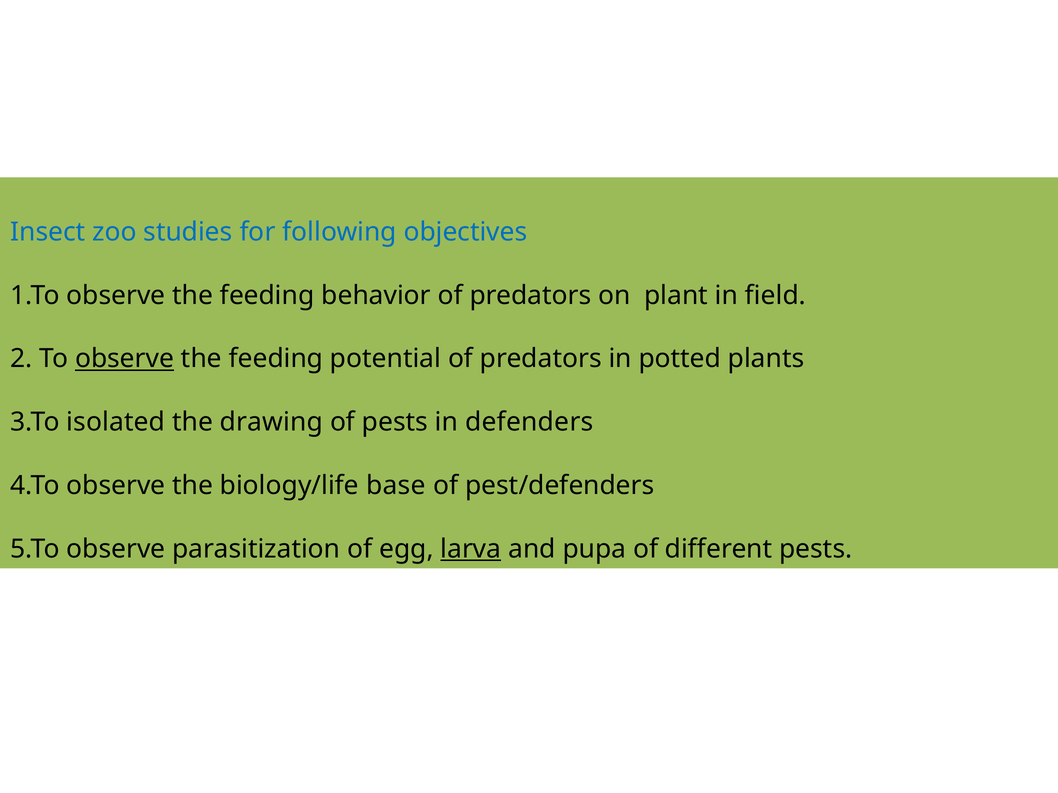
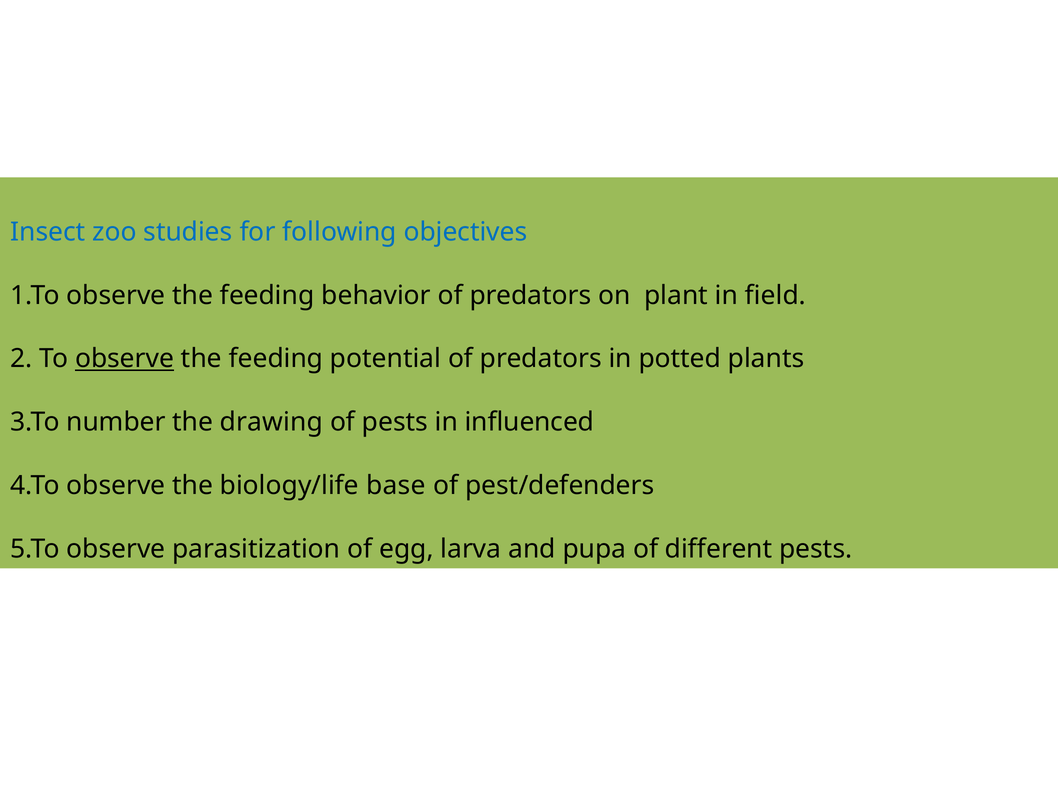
isolated: isolated -> number
defenders: defenders -> influenced
larva underline: present -> none
